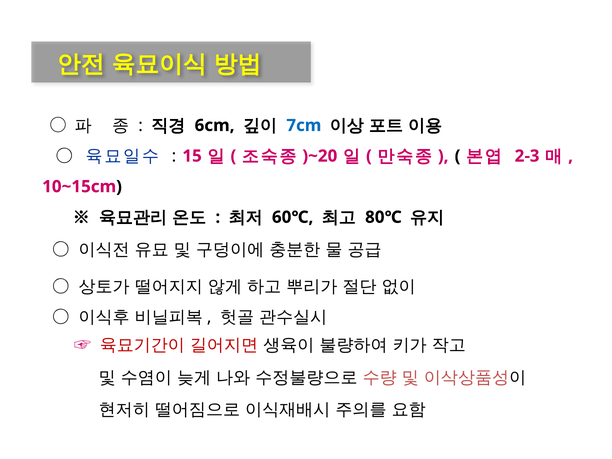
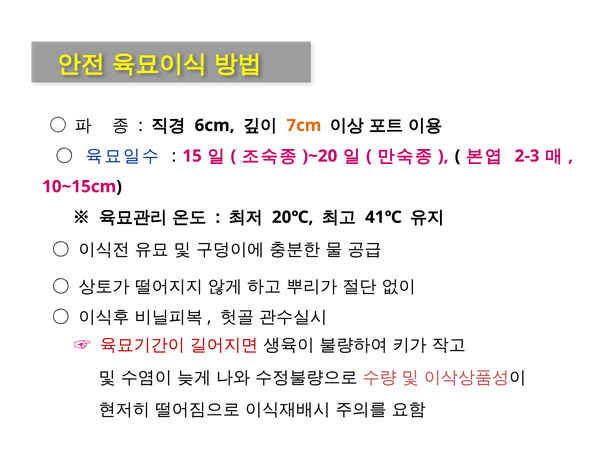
7cm colour: blue -> orange
60℃: 60℃ -> 20℃
80℃: 80℃ -> 41℃
